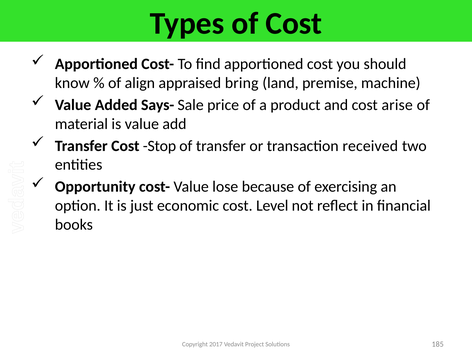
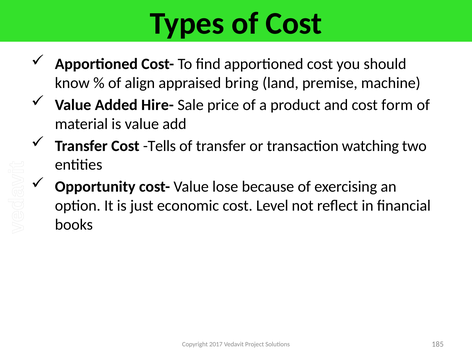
Says-: Says- -> Hire-
arise: arise -> form
Stop: Stop -> Tells
received: received -> watching
